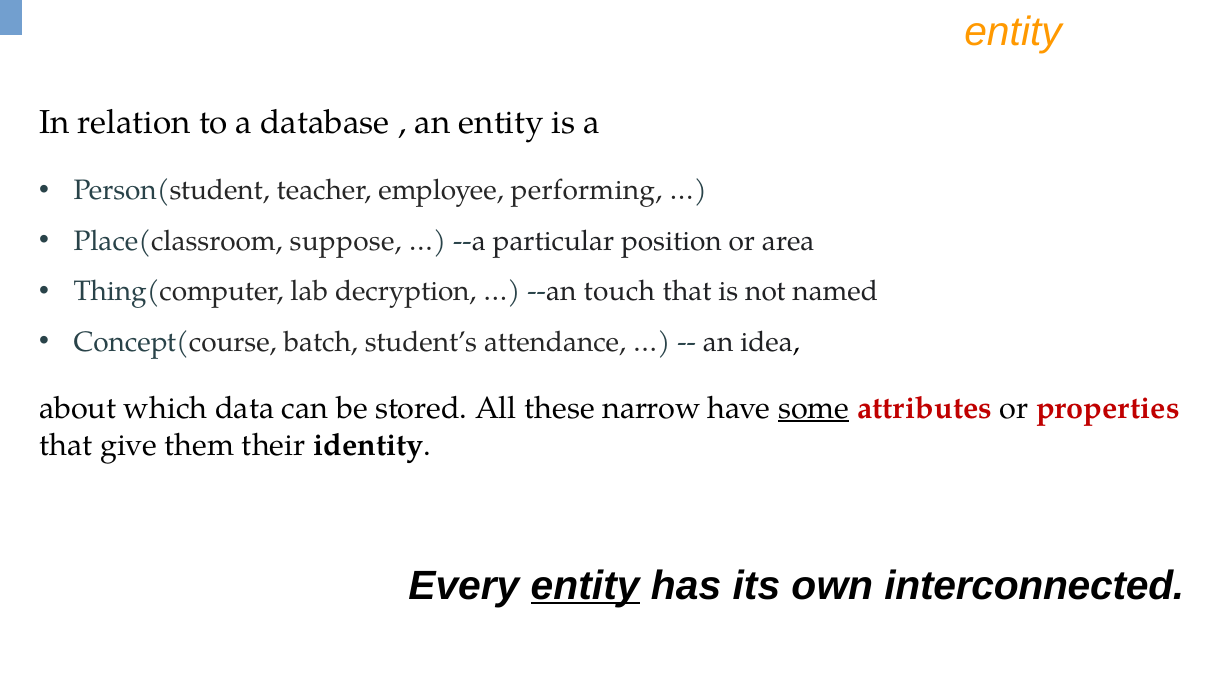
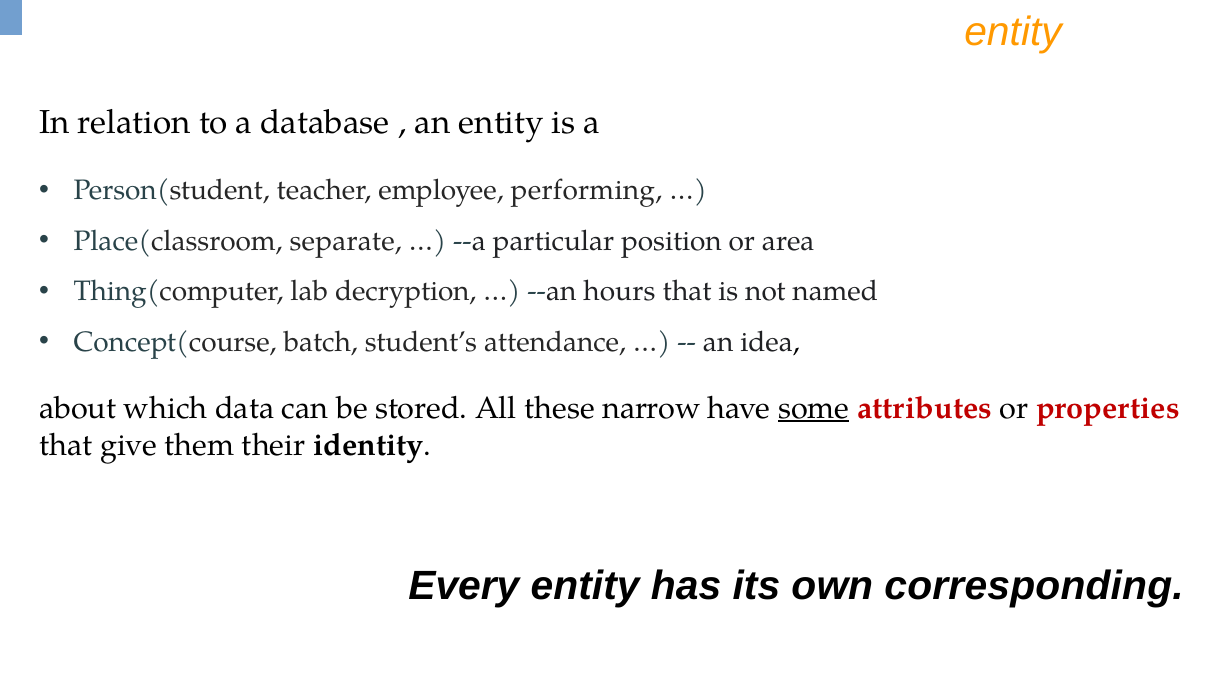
suppose: suppose -> separate
touch: touch -> hours
entity at (585, 585) underline: present -> none
interconnected: interconnected -> corresponding
